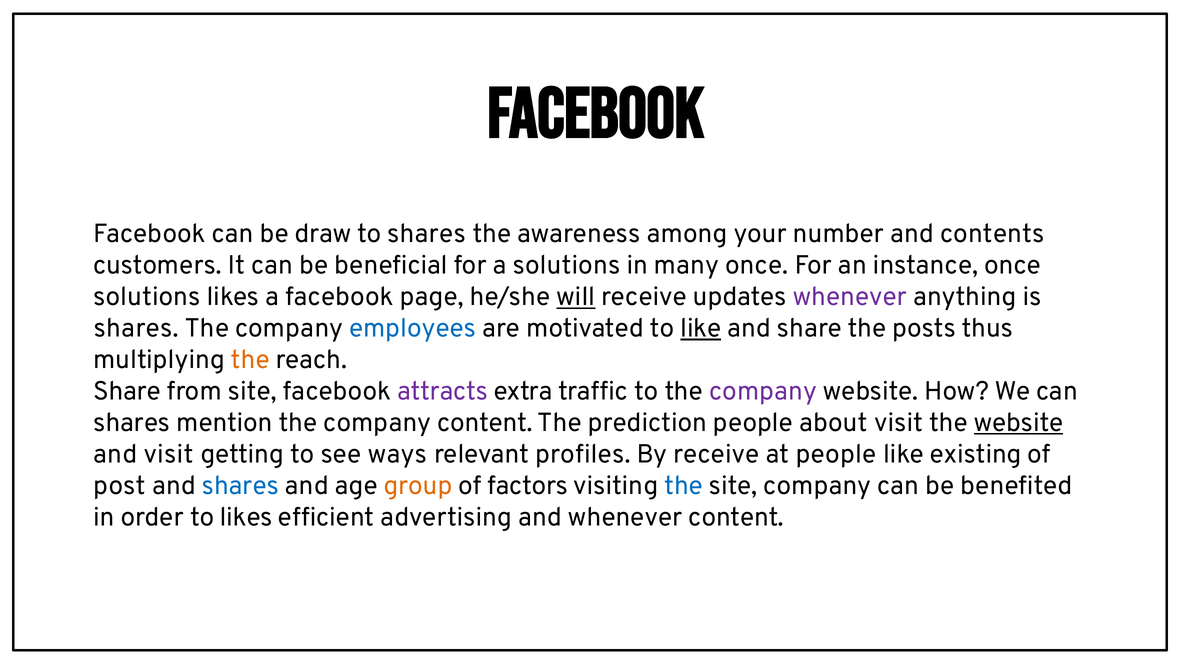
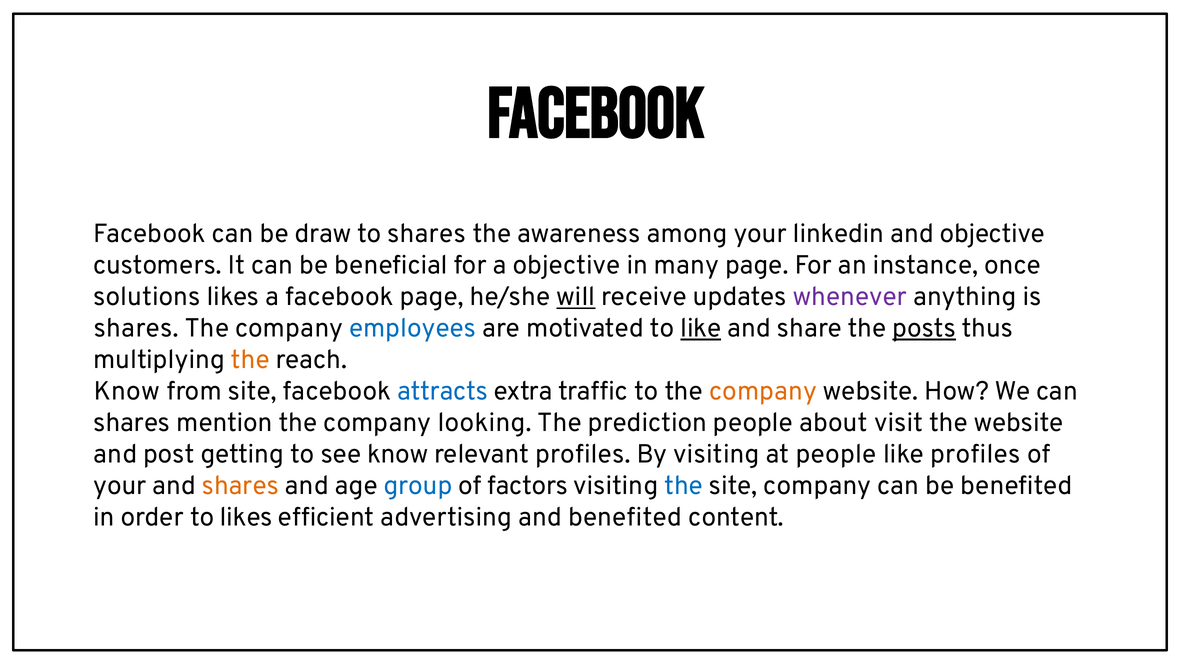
number: number -> linkedin
and contents: contents -> objective
a solutions: solutions -> objective
many once: once -> page
posts underline: none -> present
Share at (127, 391): Share -> Know
attracts colour: purple -> blue
company at (763, 391) colour: purple -> orange
company content: content -> looking
website at (1019, 422) underline: present -> none
and visit: visit -> post
see ways: ways -> know
By receive: receive -> visiting
like existing: existing -> profiles
post at (120, 485): post -> your
shares at (240, 485) colour: blue -> orange
group colour: orange -> blue
and whenever: whenever -> benefited
